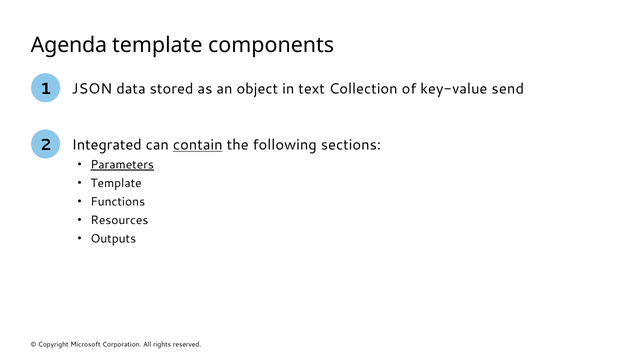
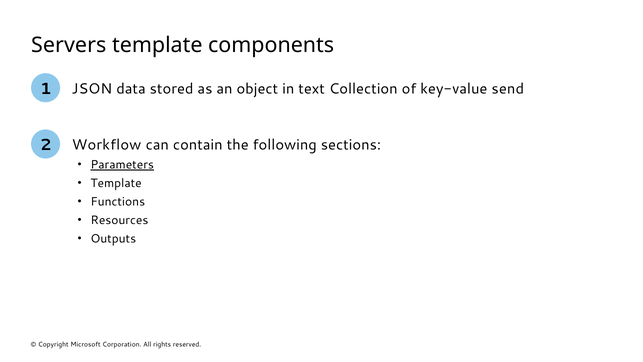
Agenda: Agenda -> Servers
Integrated: Integrated -> Workflow
contain underline: present -> none
